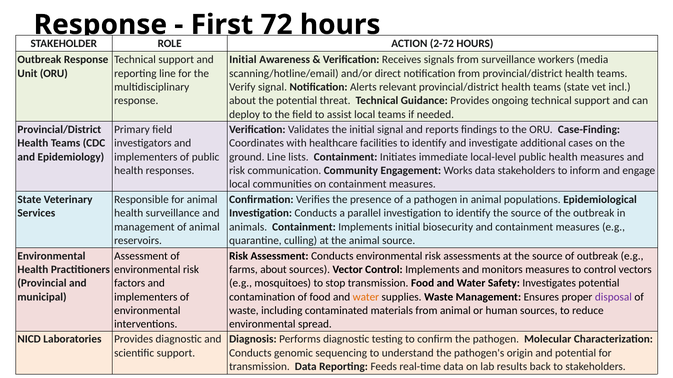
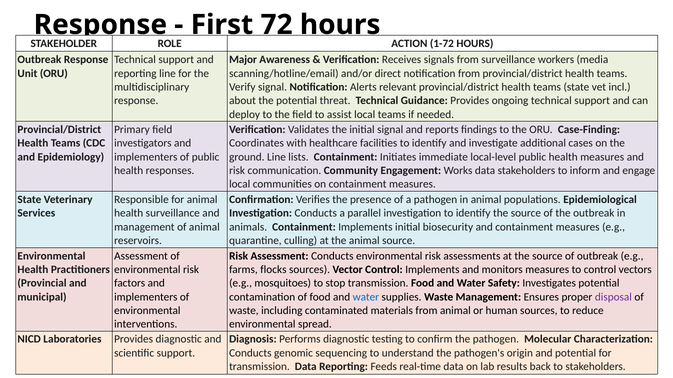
2-72: 2-72 -> 1-72
Initial at (243, 60): Initial -> Major
farms about: about -> flocks
water at (366, 297) colour: orange -> blue
